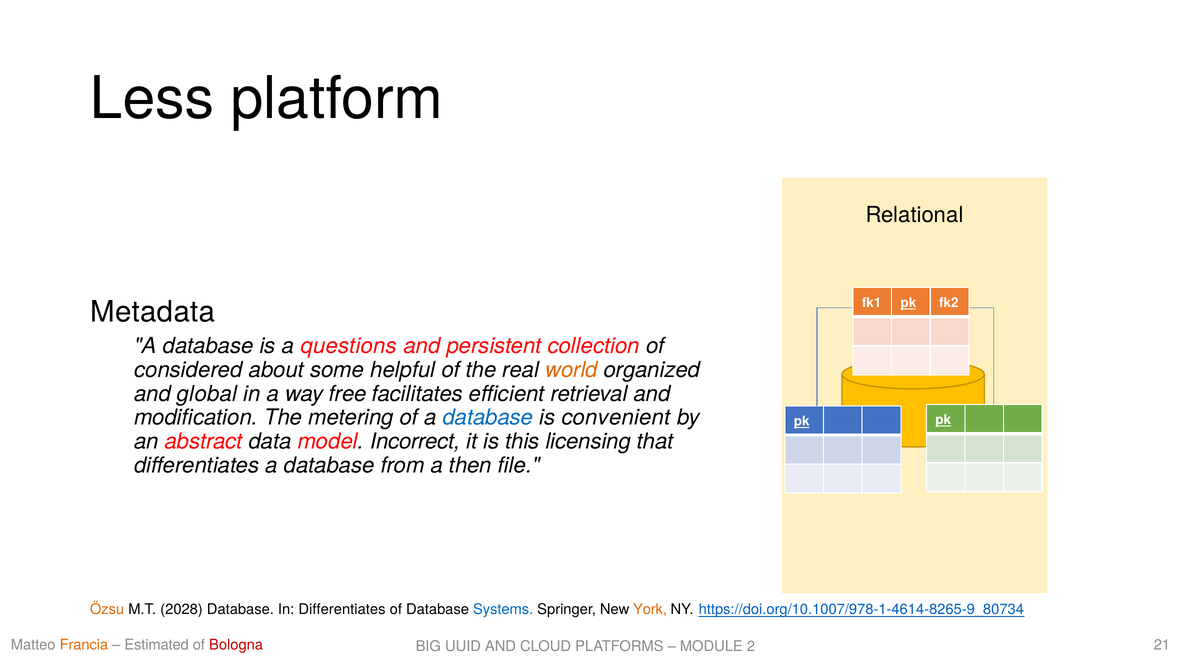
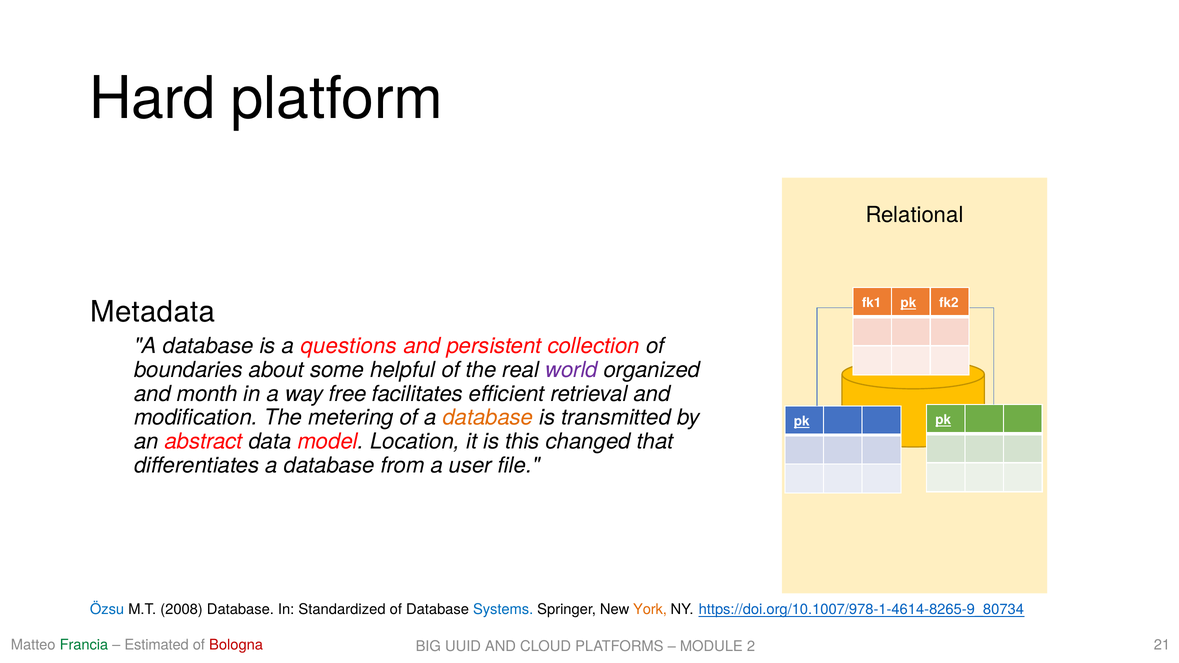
Less: Less -> Hard
considered: considered -> boundaries
world colour: orange -> purple
global: global -> month
database at (488, 418) colour: blue -> orange
convenient: convenient -> transmitted
Incorrect: Incorrect -> Location
licensing: licensing -> changed
then: then -> user
Özsu colour: orange -> blue
2028: 2028 -> 2008
In Differentiates: Differentiates -> Standardized
Francia colour: orange -> green
